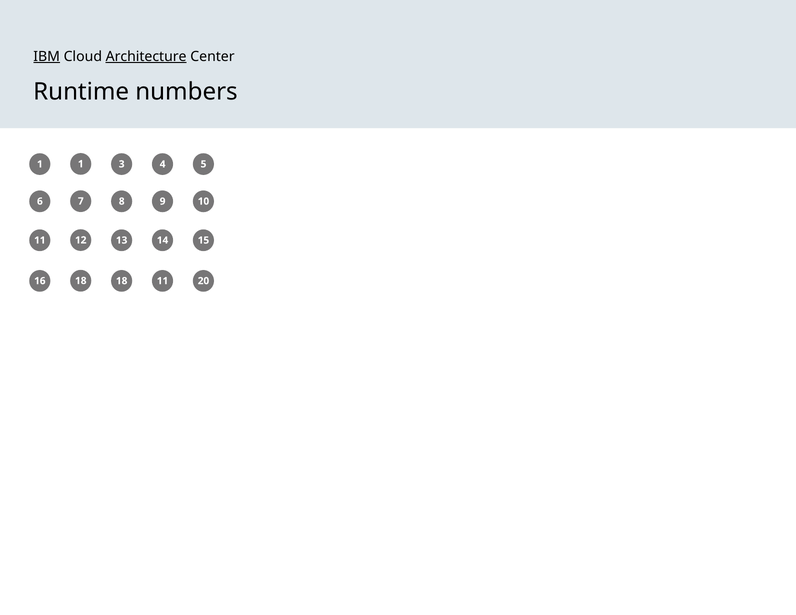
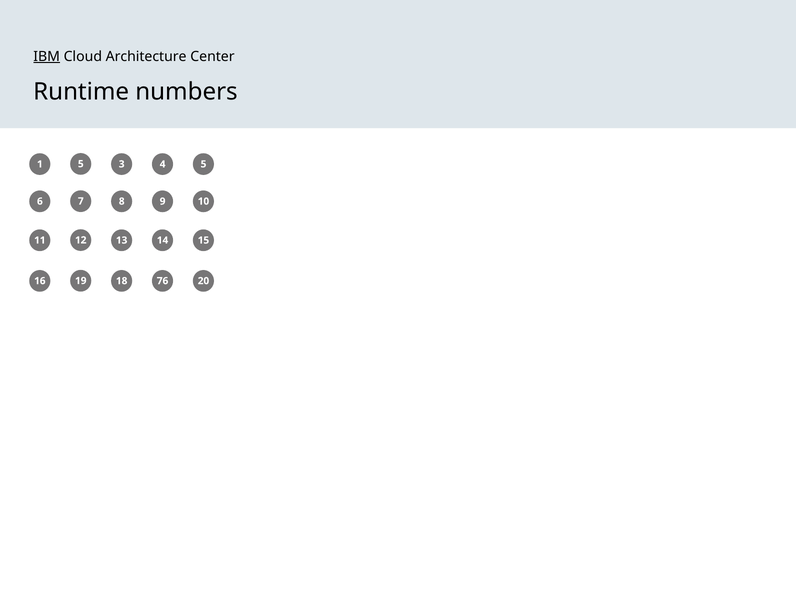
Architecture underline: present -> none
1 1: 1 -> 5
16 18: 18 -> 19
18 11: 11 -> 76
